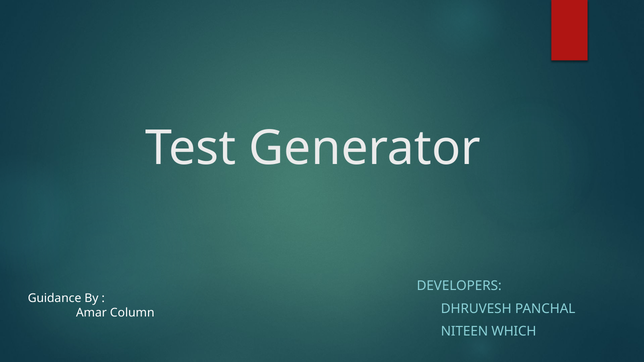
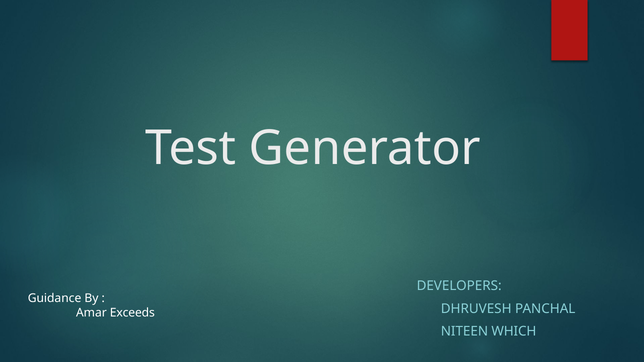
Column: Column -> Exceeds
